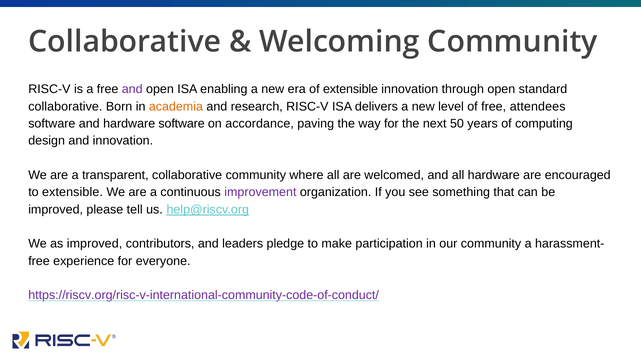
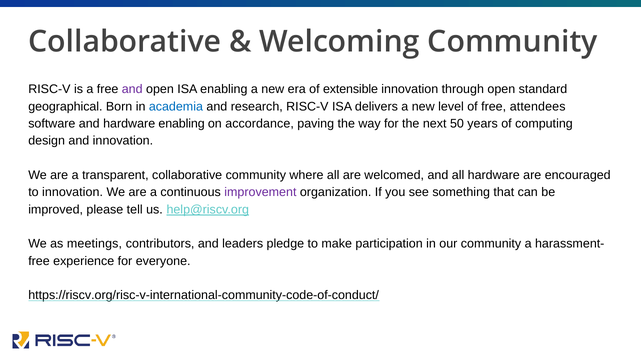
collaborative at (65, 107): collaborative -> geographical
academia colour: orange -> blue
hardware software: software -> enabling
to extensible: extensible -> innovation
as improved: improved -> meetings
https://riscv.org/risc-v-international-community-code-of-conduct/ colour: purple -> black
